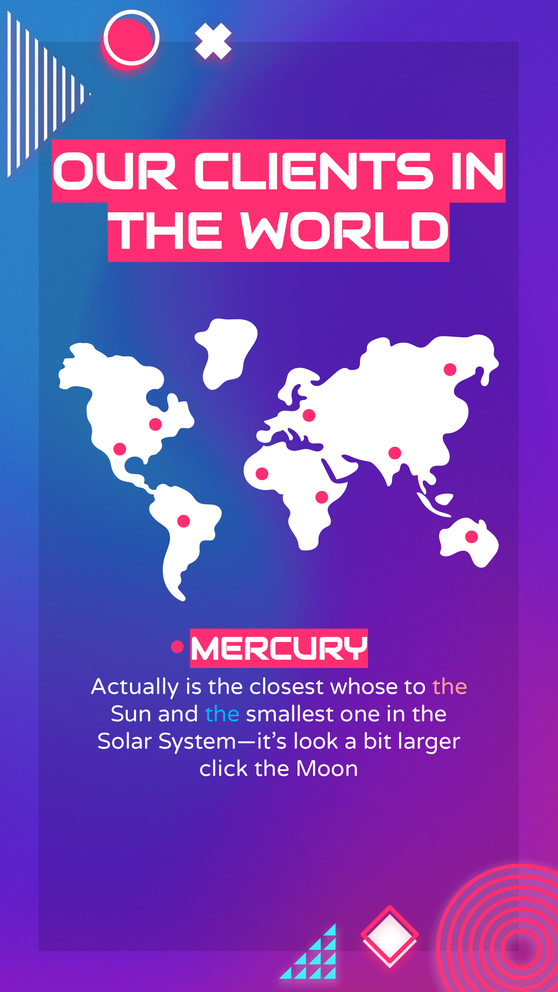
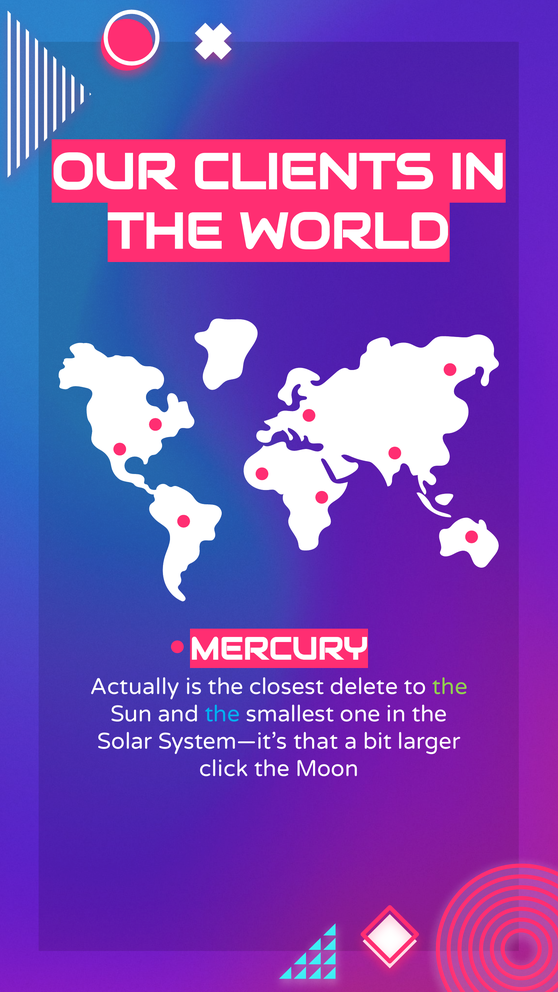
whose: whose -> delete
the at (450, 687) colour: pink -> light green
look: look -> that
